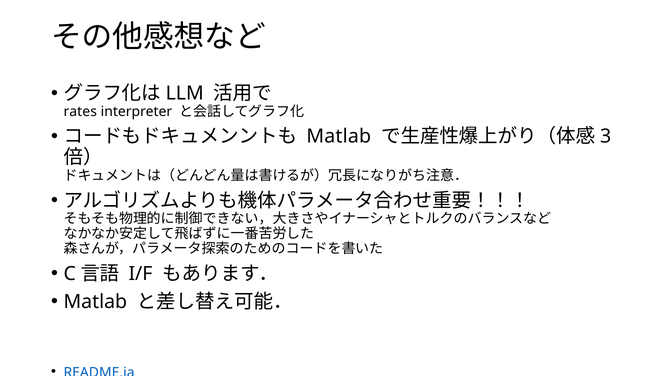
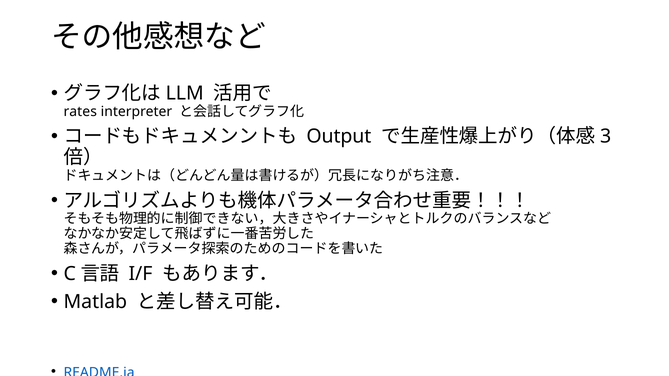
Matlab at (339, 137): Matlab -> Output
